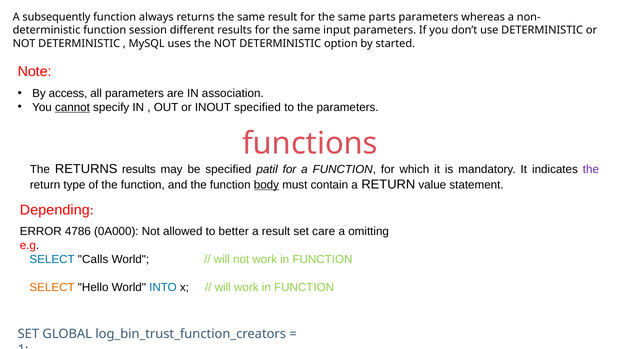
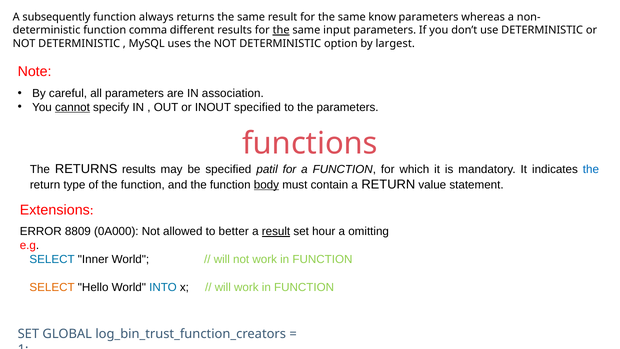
parts: parts -> know
session: session -> comma
the at (281, 30) underline: none -> present
started: started -> largest
access: access -> careful
the at (591, 169) colour: purple -> blue
Depending: Depending -> Extensions
4786: 4786 -> 8809
result at (276, 231) underline: none -> present
care: care -> hour
Calls: Calls -> Inner
